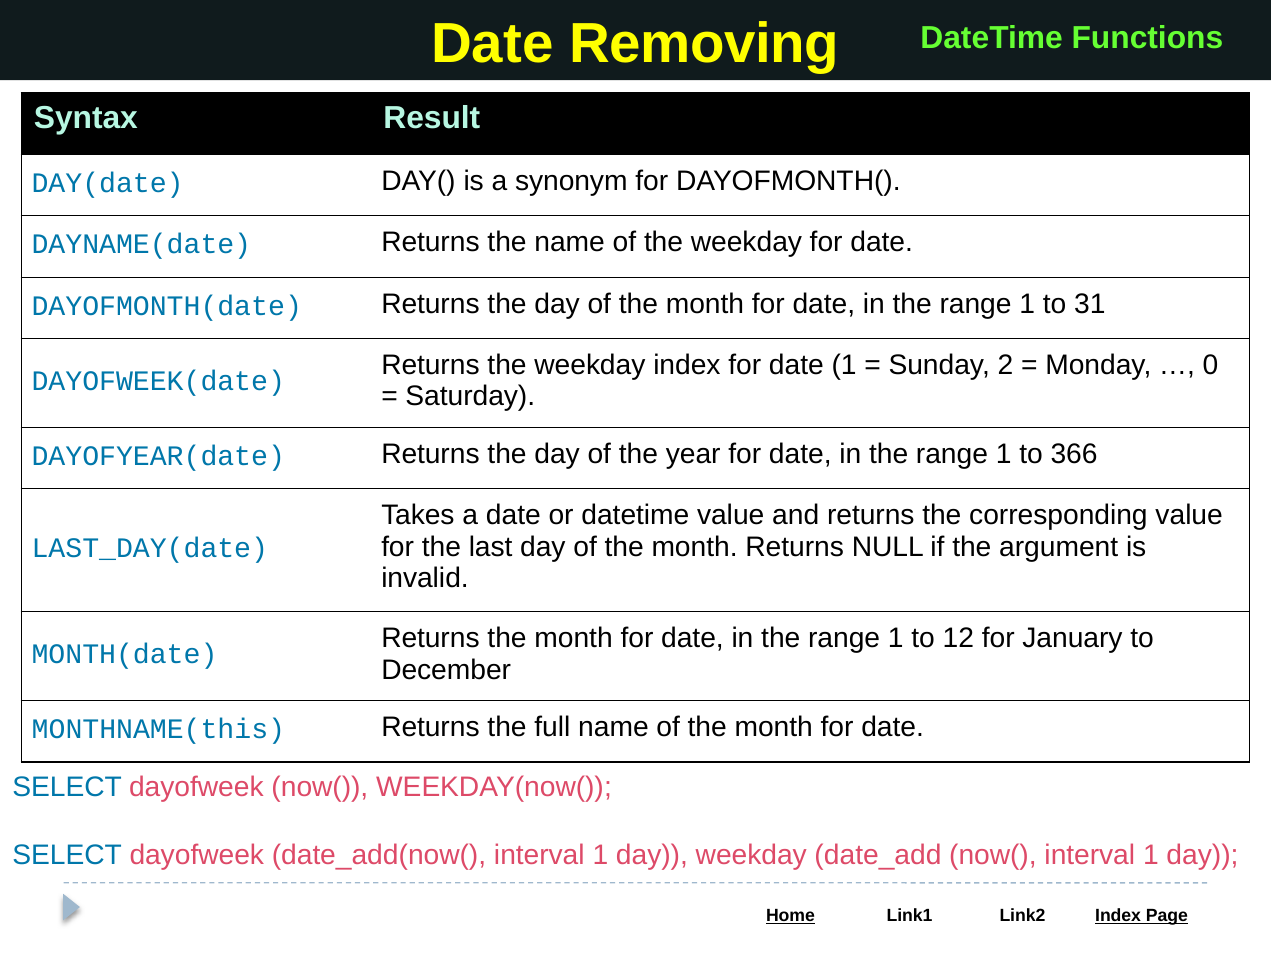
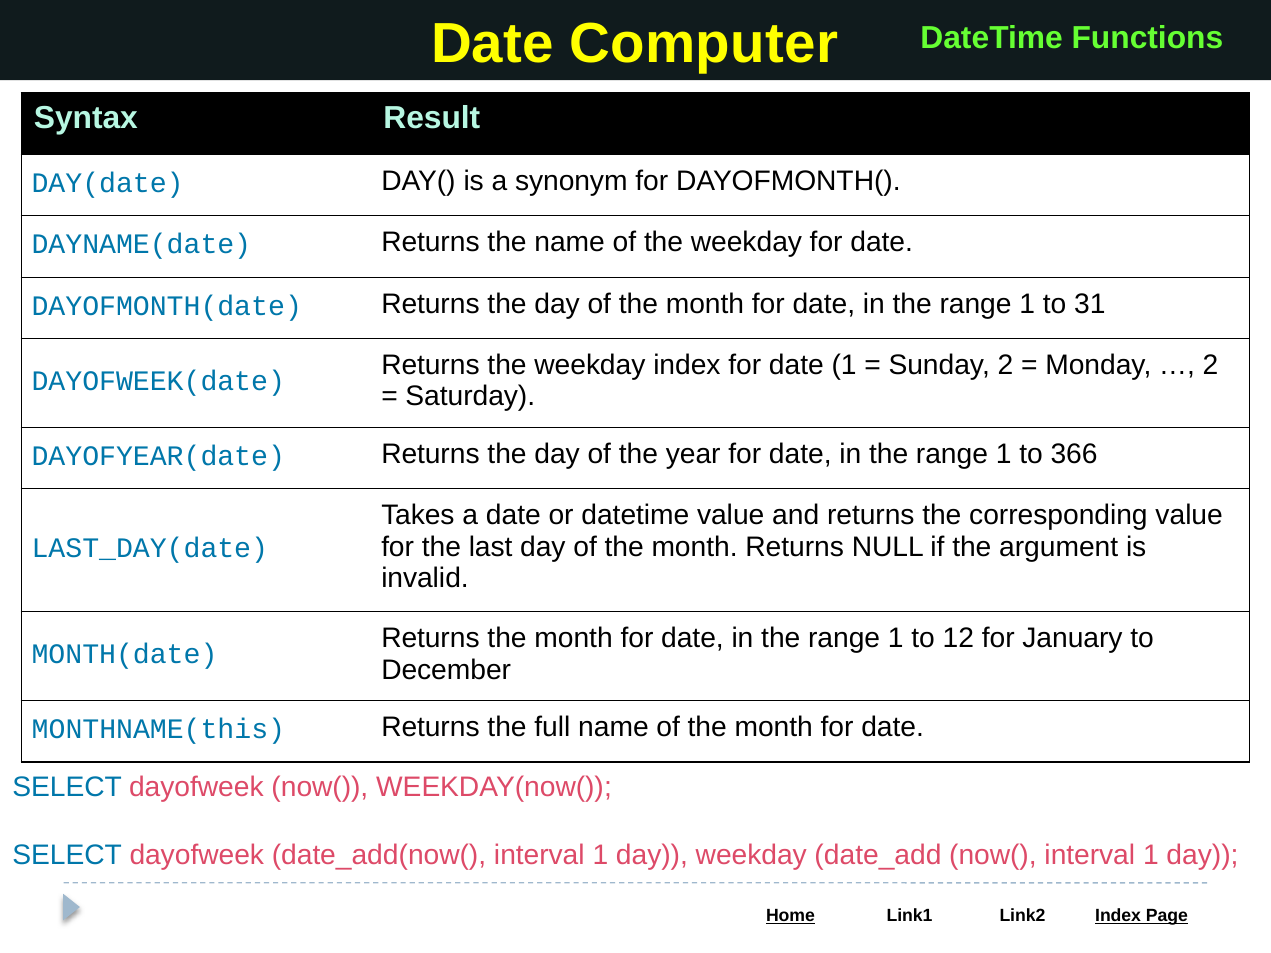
Removing: Removing -> Computer
0 at (1211, 365): 0 -> 2
